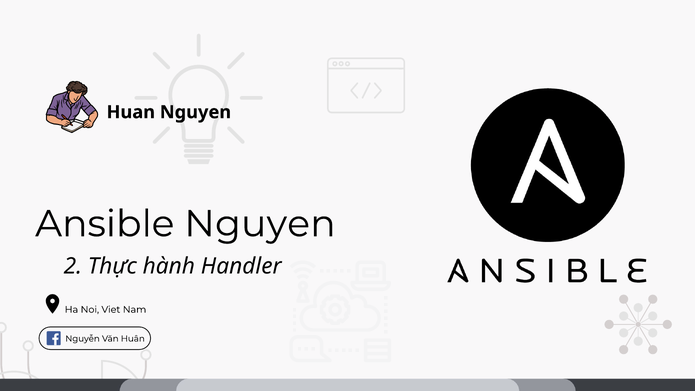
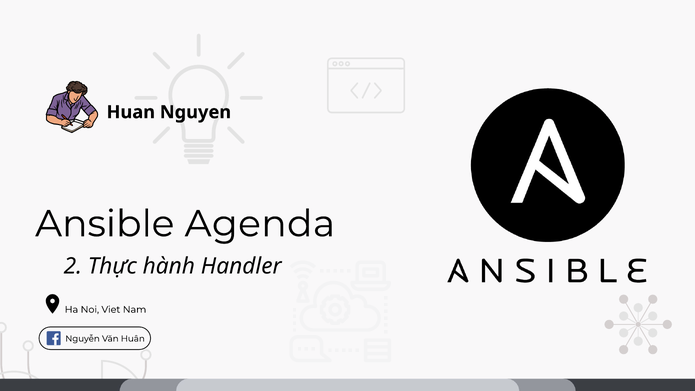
Ansible Nguyen: Nguyen -> Agenda
